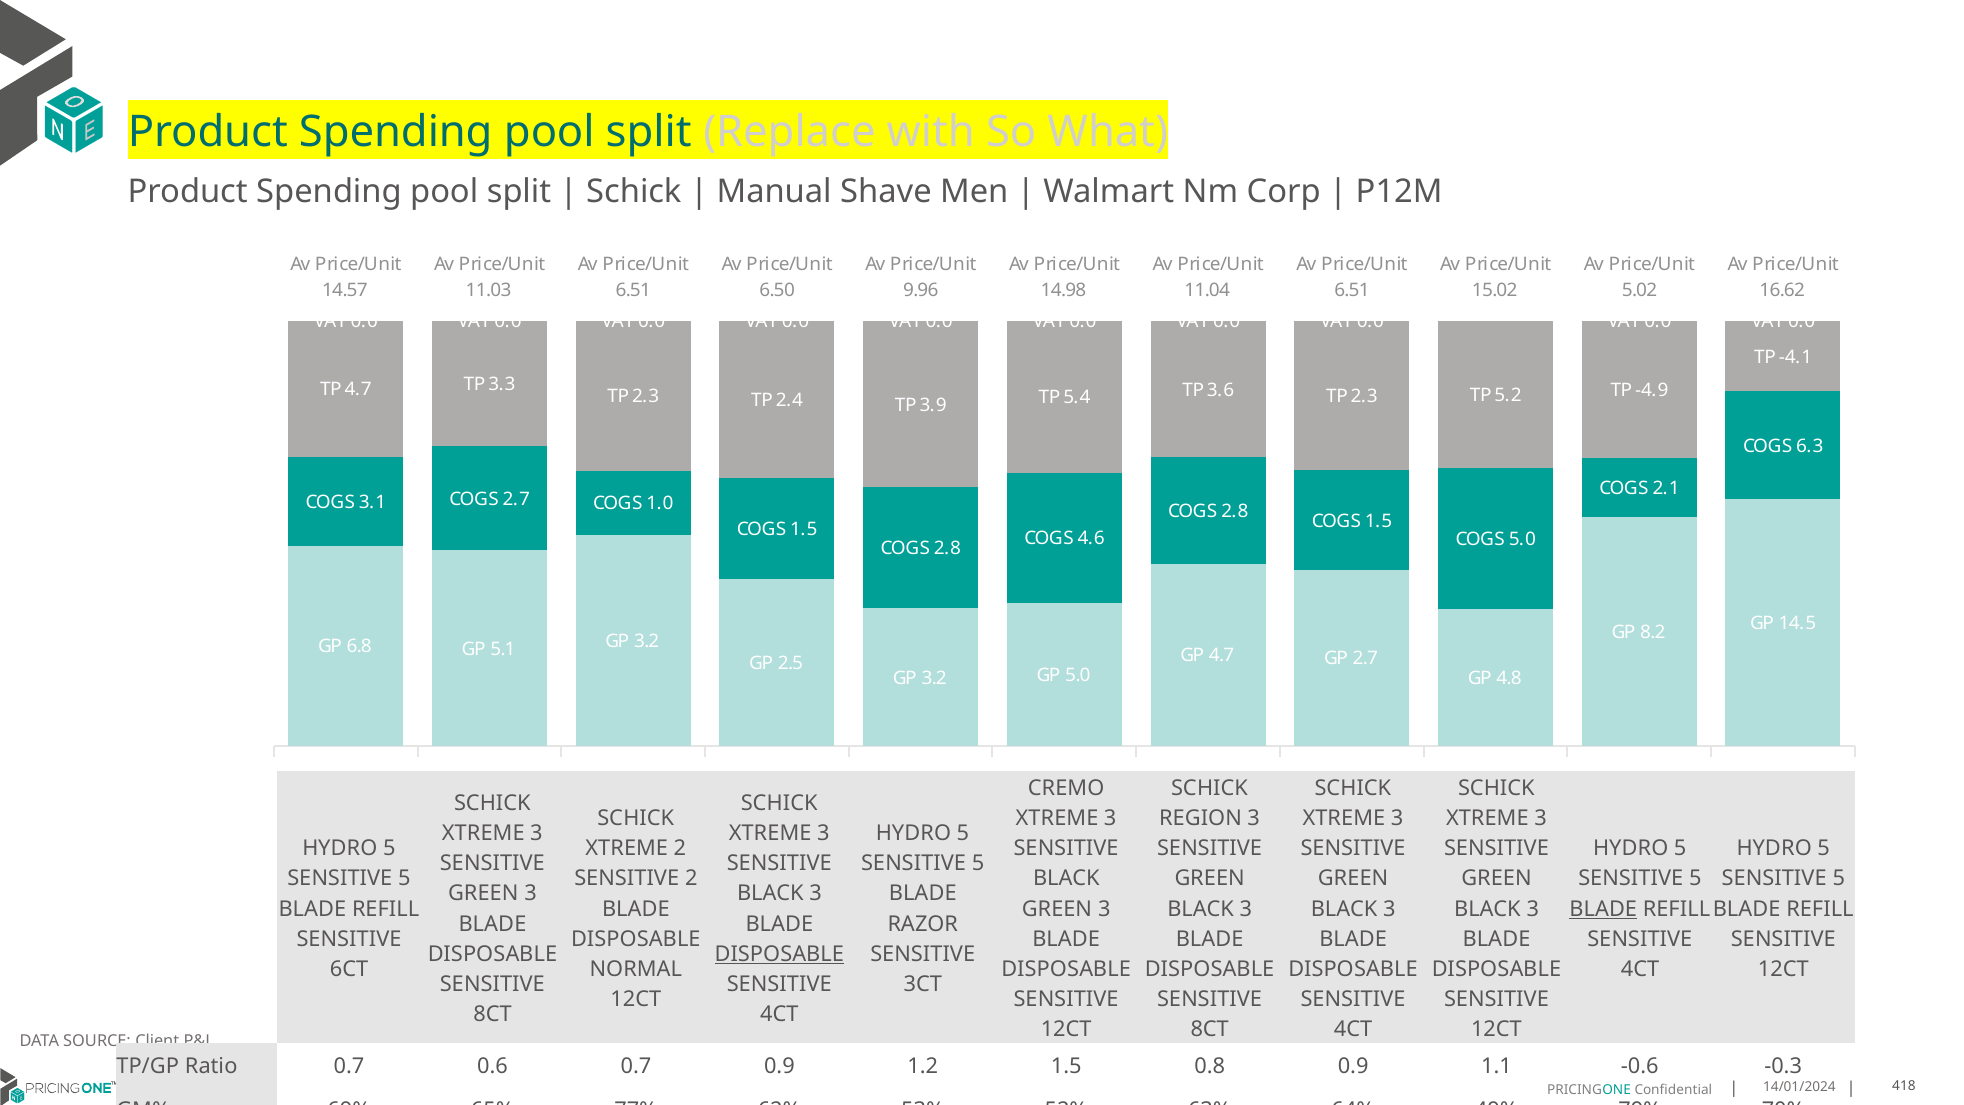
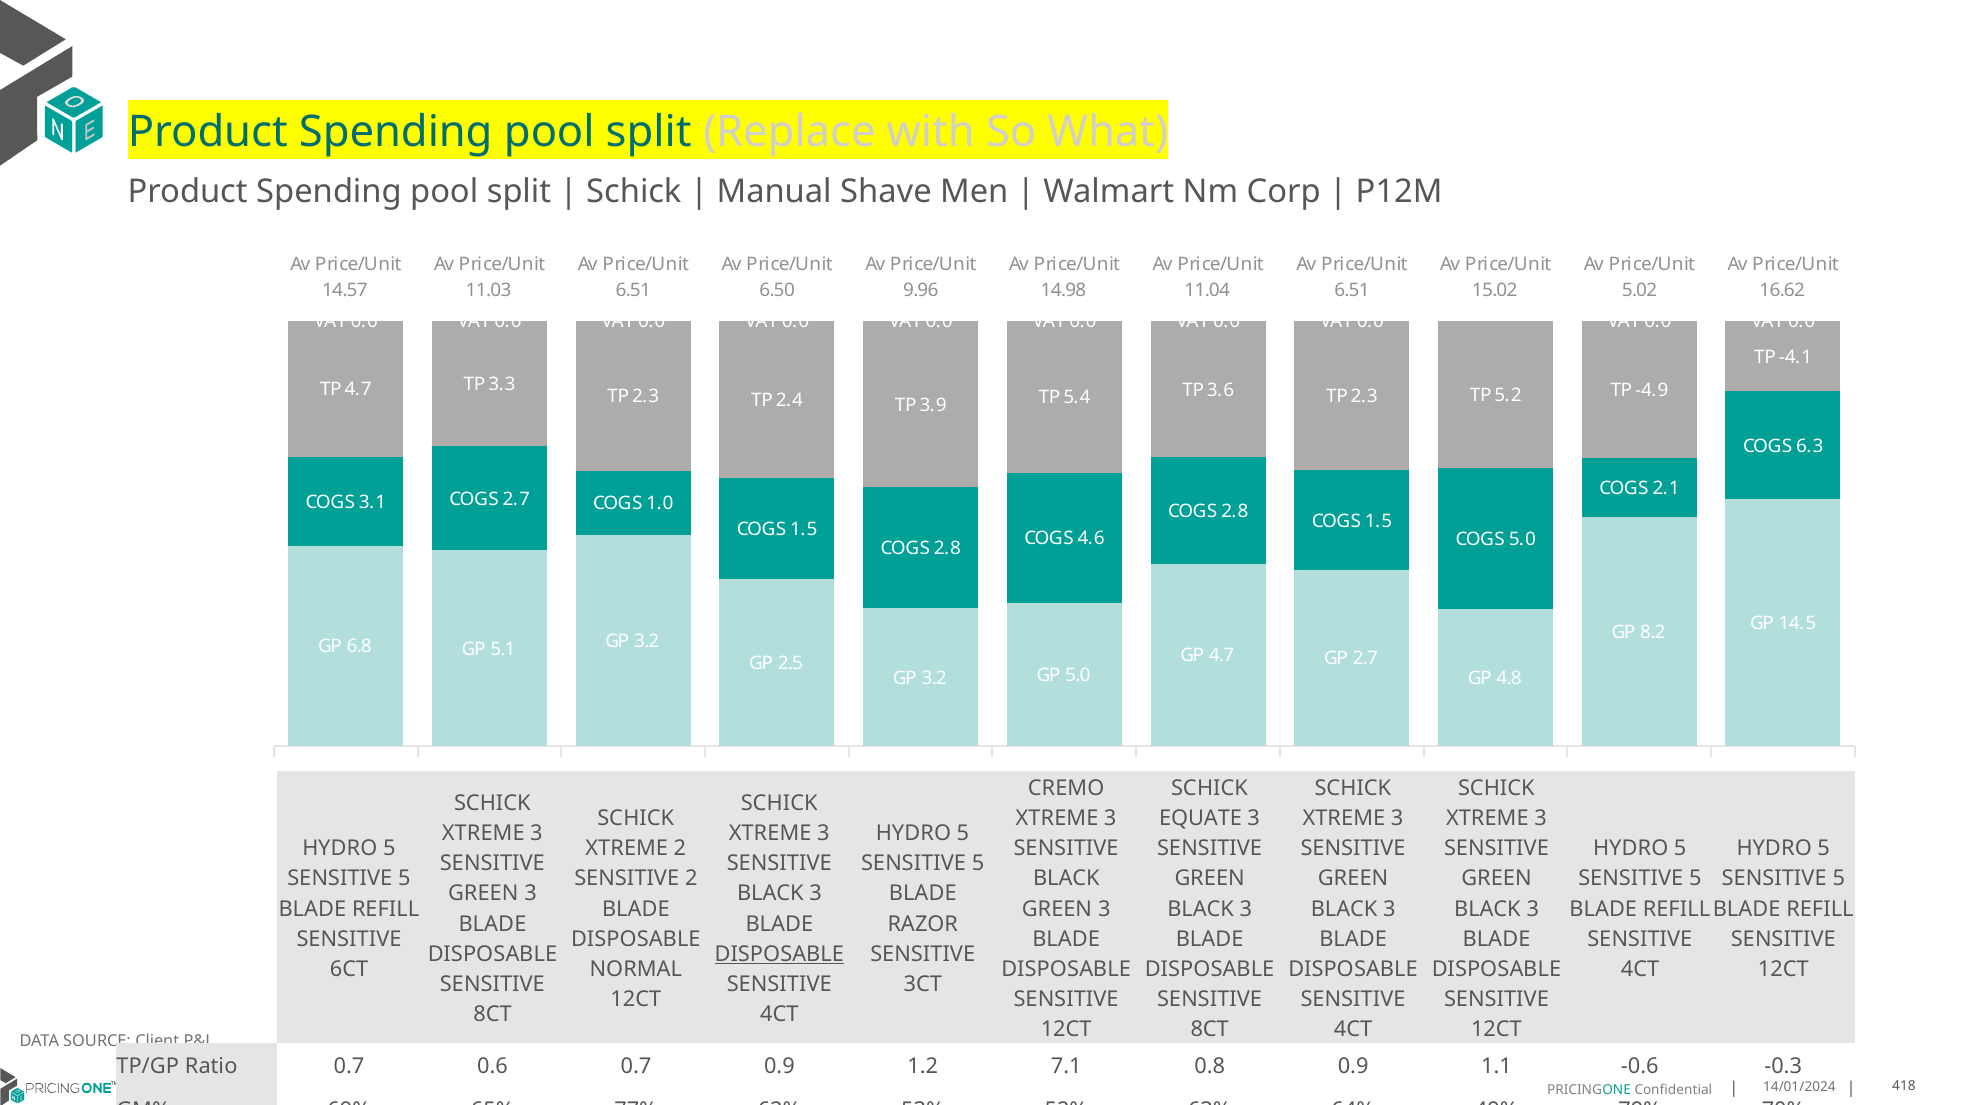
REGION: REGION -> EQUATE
BLADE at (1603, 909) underline: present -> none
1.2 1.5: 1.5 -> 7.1
